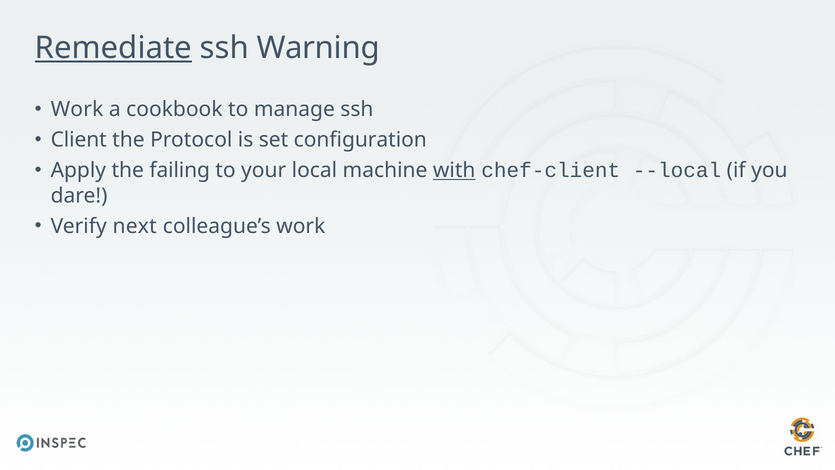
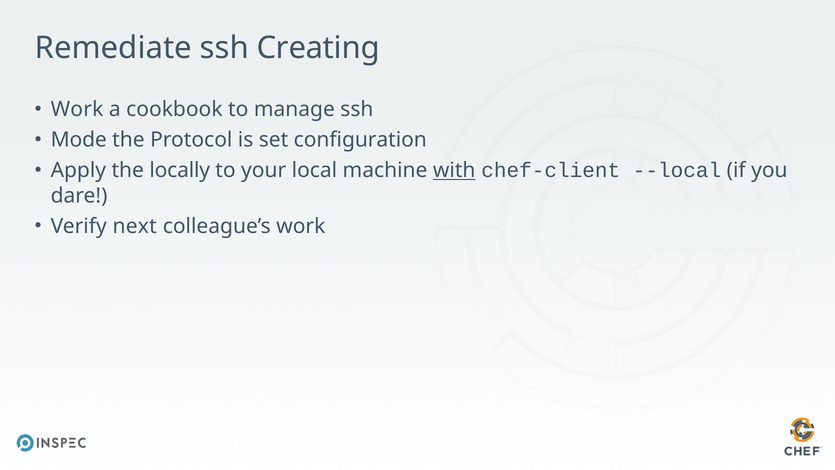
Remediate underline: present -> none
Warning: Warning -> Creating
Client: Client -> Mode
failing: failing -> locally
